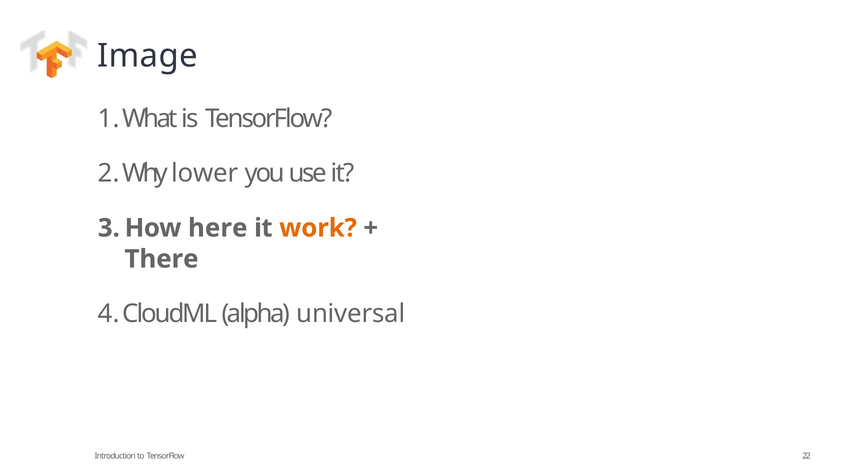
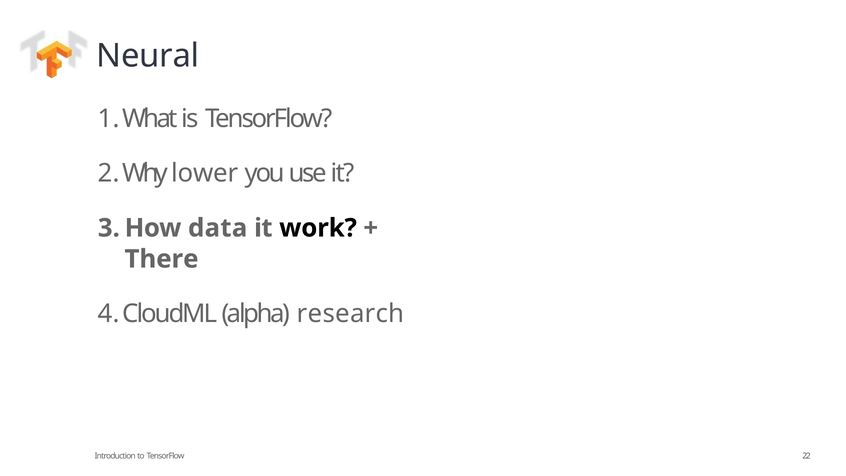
Image: Image -> Neural
here: here -> data
work colour: orange -> black
universal: universal -> research
